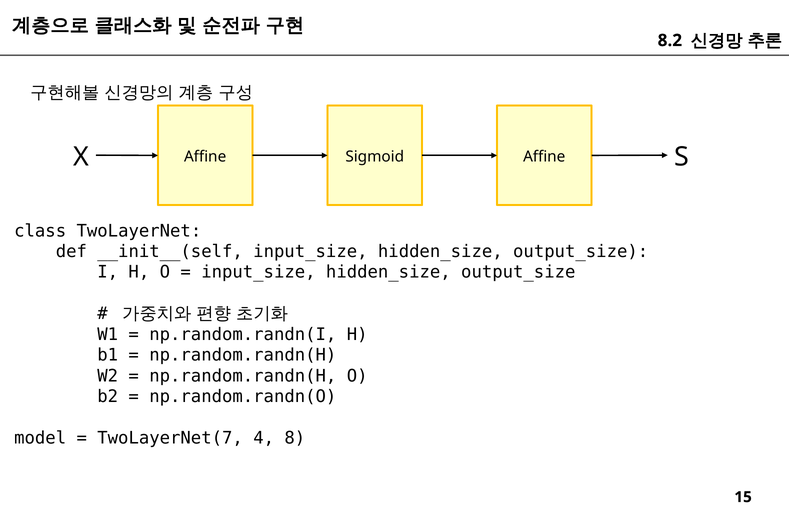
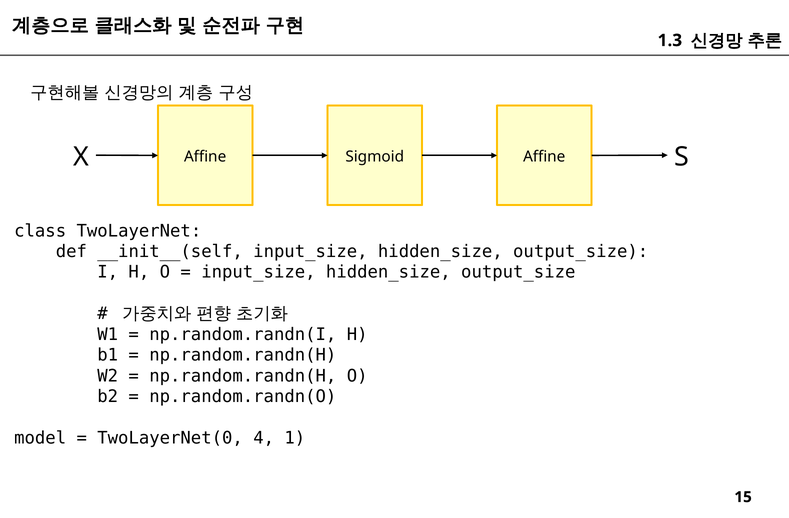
8.2: 8.2 -> 1.3
TwoLayerNet(7: TwoLayerNet(7 -> TwoLayerNet(0
8: 8 -> 1
